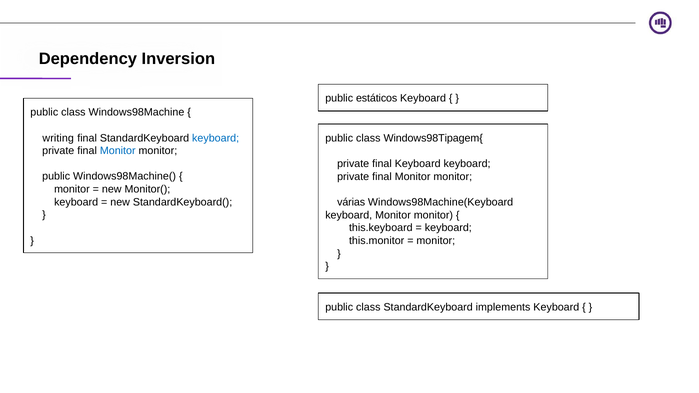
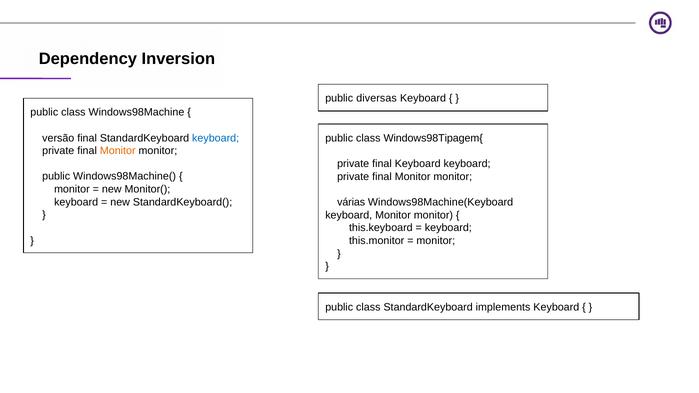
estáticos: estáticos -> diversas
writing: writing -> versão
Monitor at (118, 151) colour: blue -> orange
